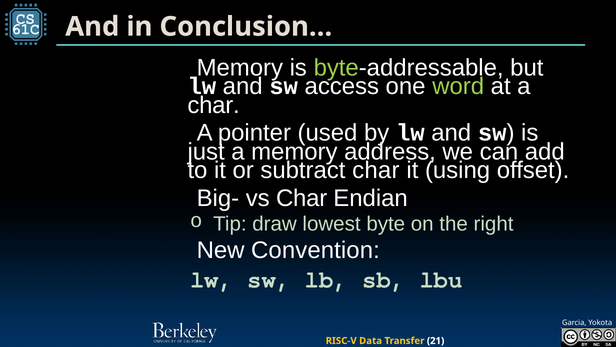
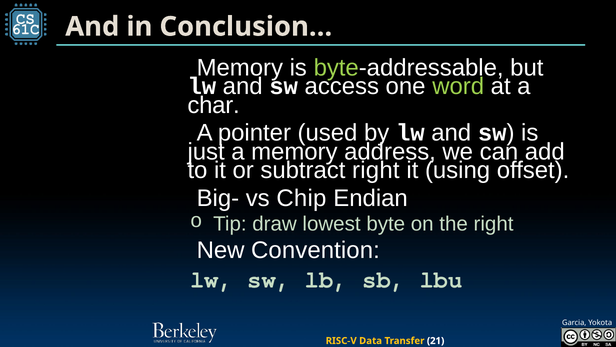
subtract char: char -> right
vs Char: Char -> Chip
